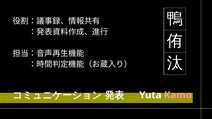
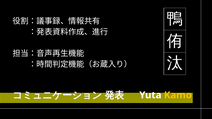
Kamo colour: pink -> yellow
